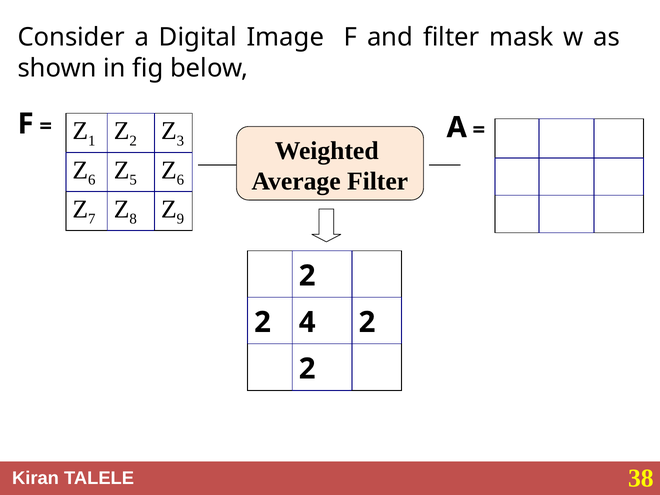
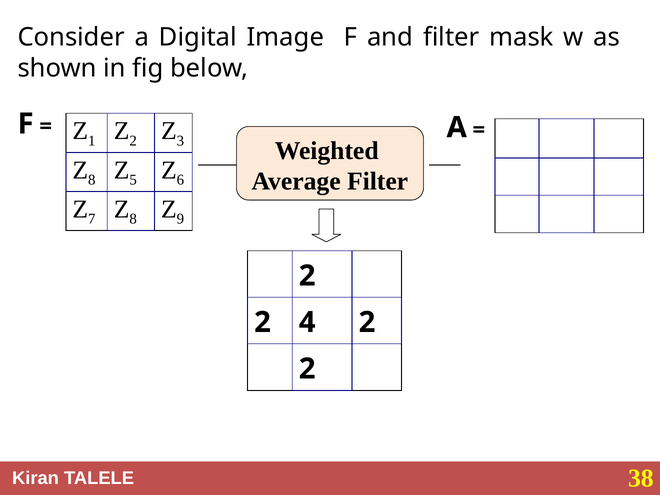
6 at (92, 180): 6 -> 8
